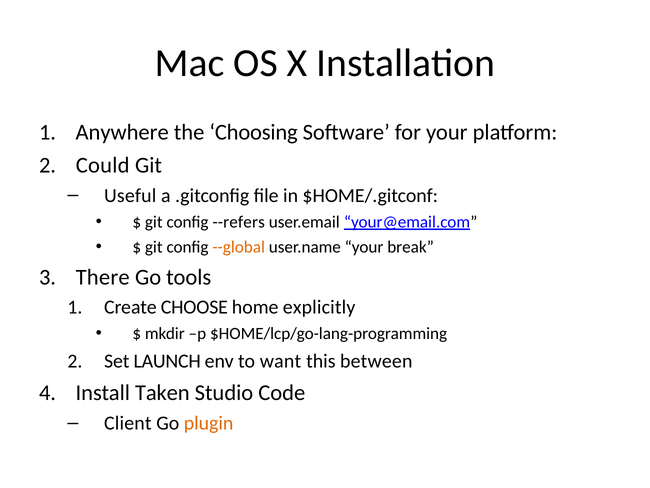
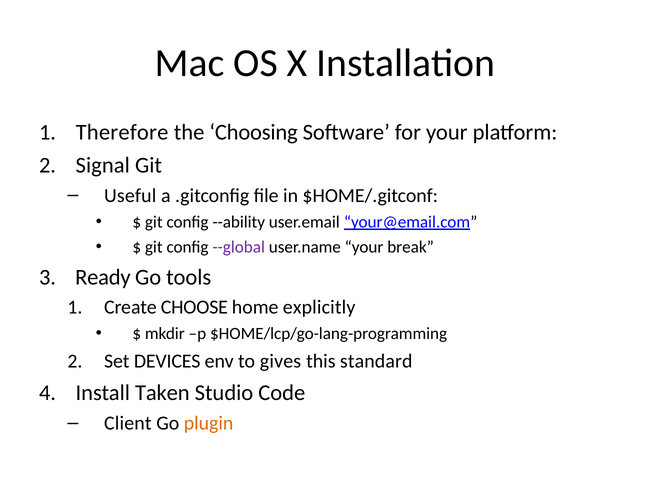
Anywhere: Anywhere -> Therefore
Could: Could -> Signal
--refers: --refers -> --ability
--global colour: orange -> purple
There: There -> Ready
LAUNCH: LAUNCH -> DEVICES
want: want -> gives
between: between -> standard
